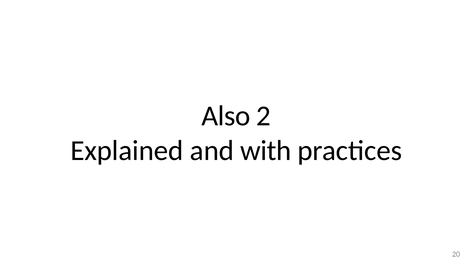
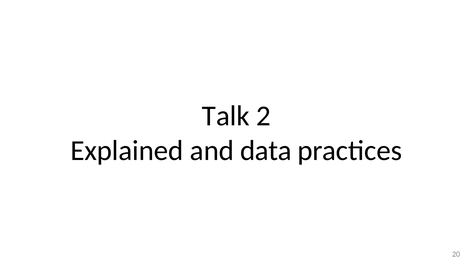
Also: Also -> Talk
with: with -> data
